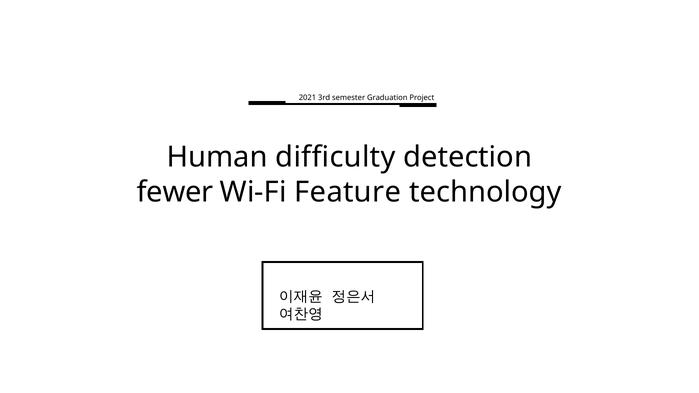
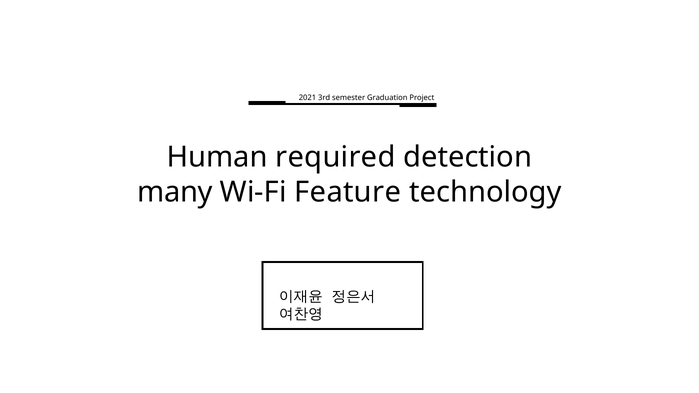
difficulty: difficulty -> required
fewer: fewer -> many
